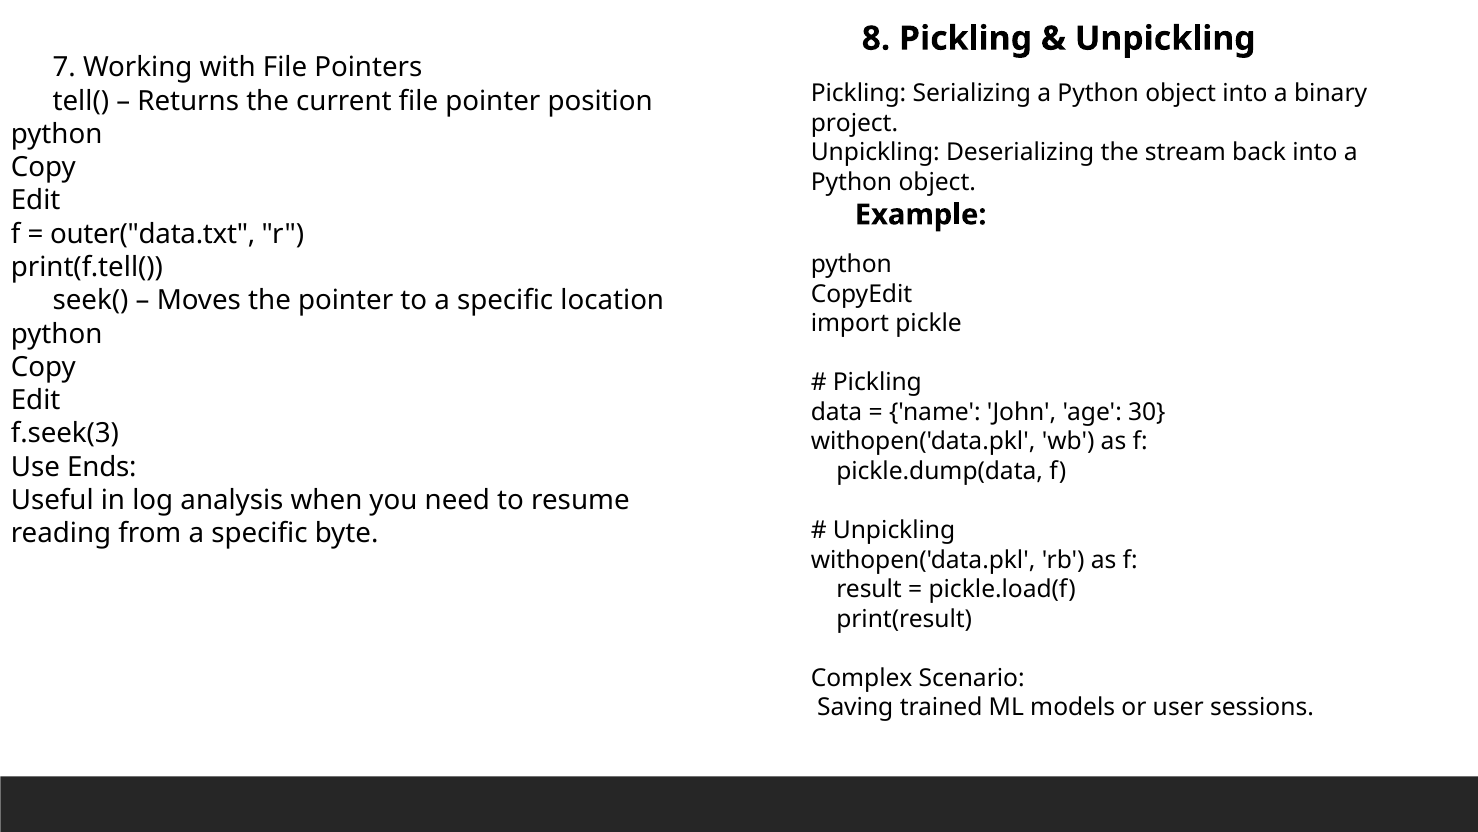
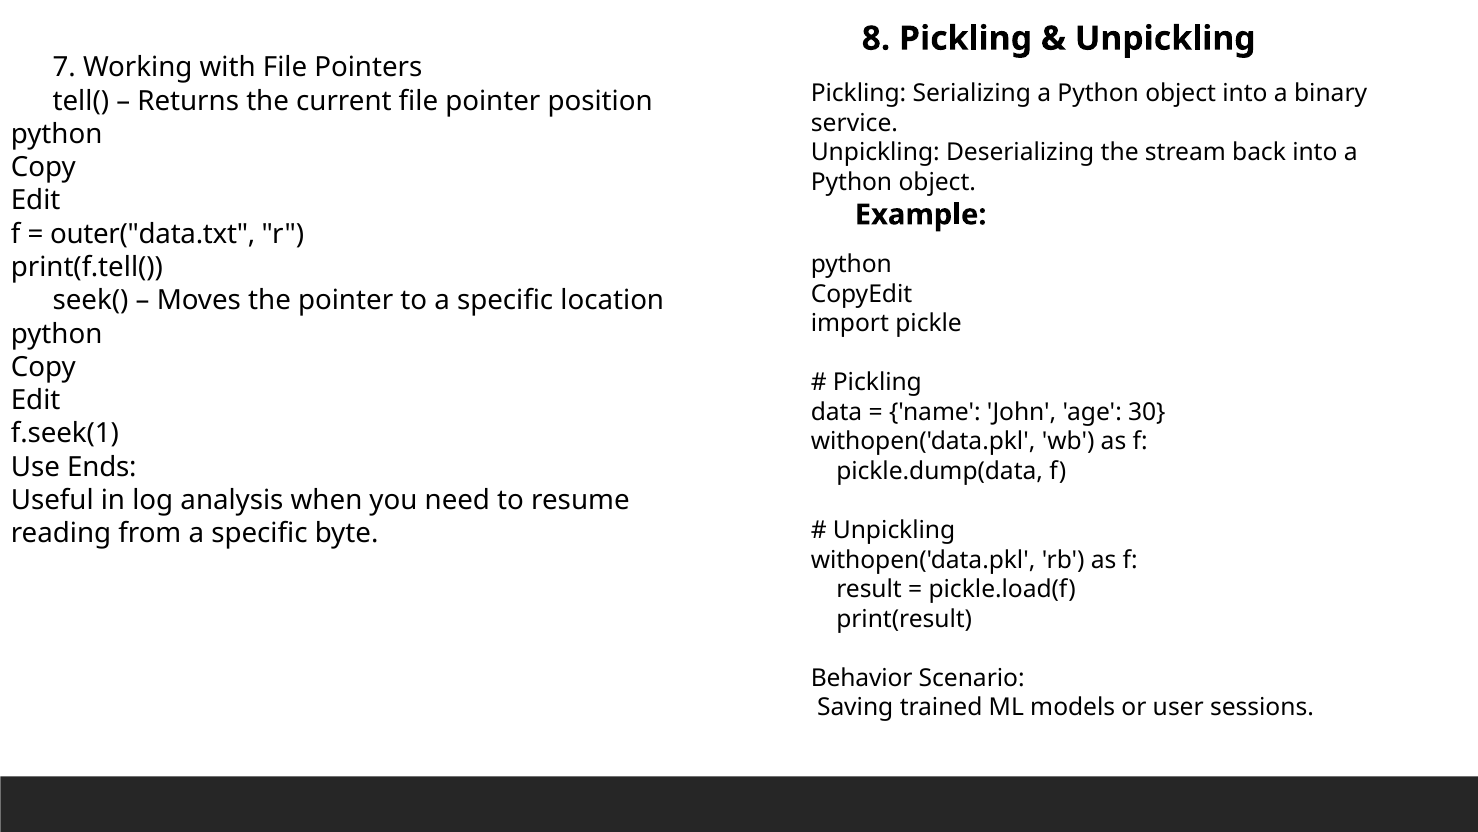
project: project -> service
f.seek(3: f.seek(3 -> f.seek(1
Complex: Complex -> Behavior
